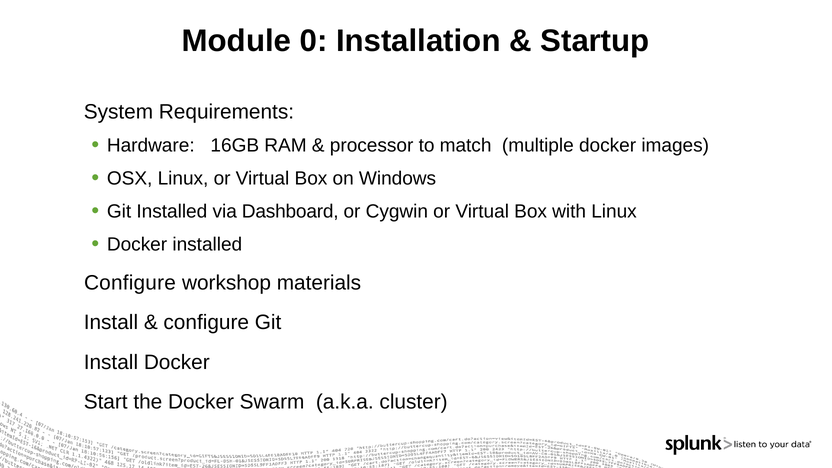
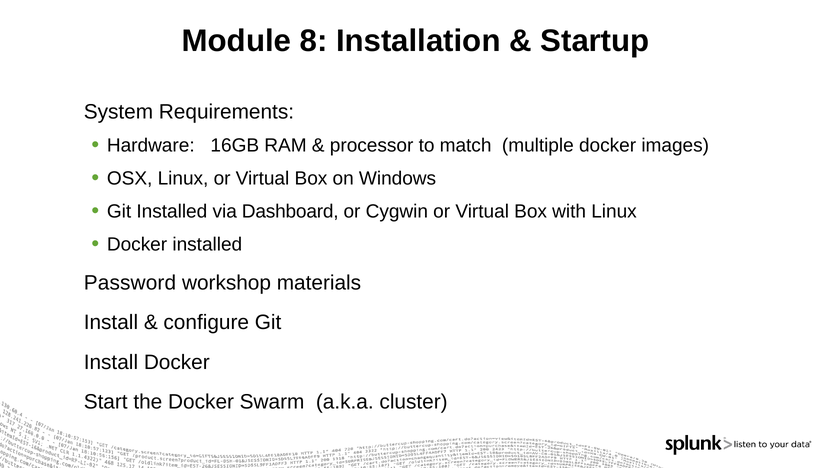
0: 0 -> 8
Configure at (130, 283): Configure -> Password
